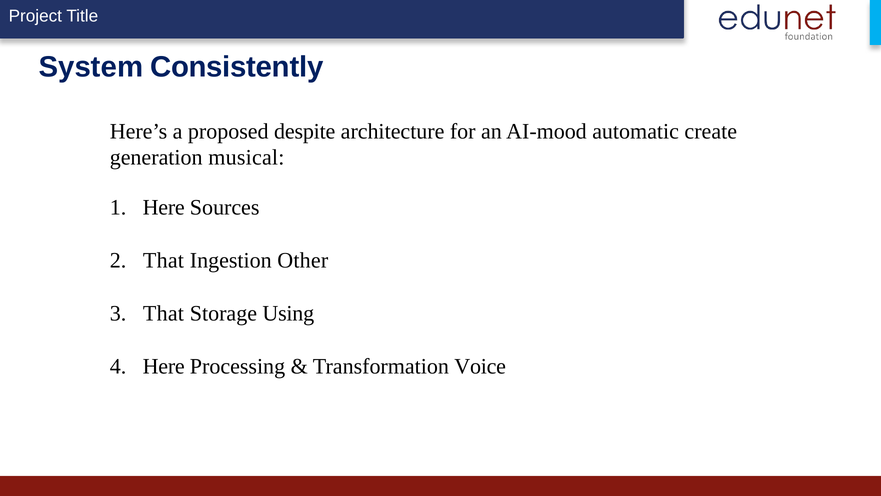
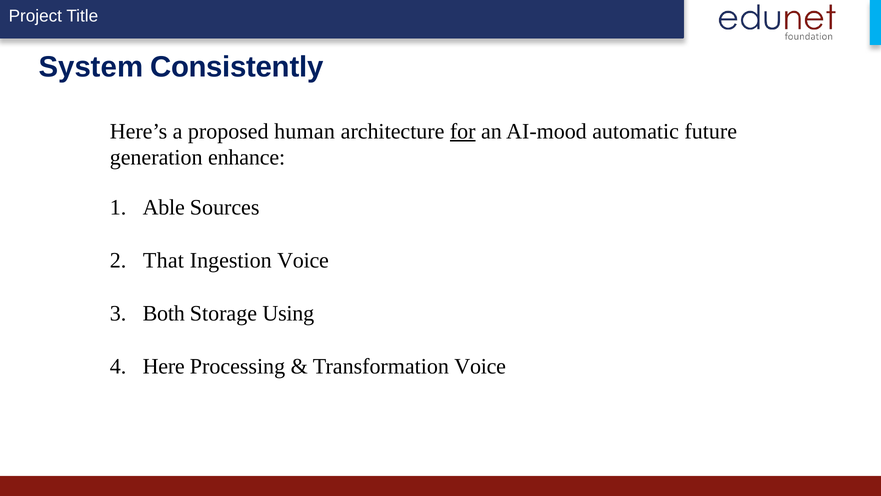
despite: despite -> human
for underline: none -> present
create: create -> future
musical: musical -> enhance
Here at (164, 207): Here -> Able
Ingestion Other: Other -> Voice
That at (163, 313): That -> Both
